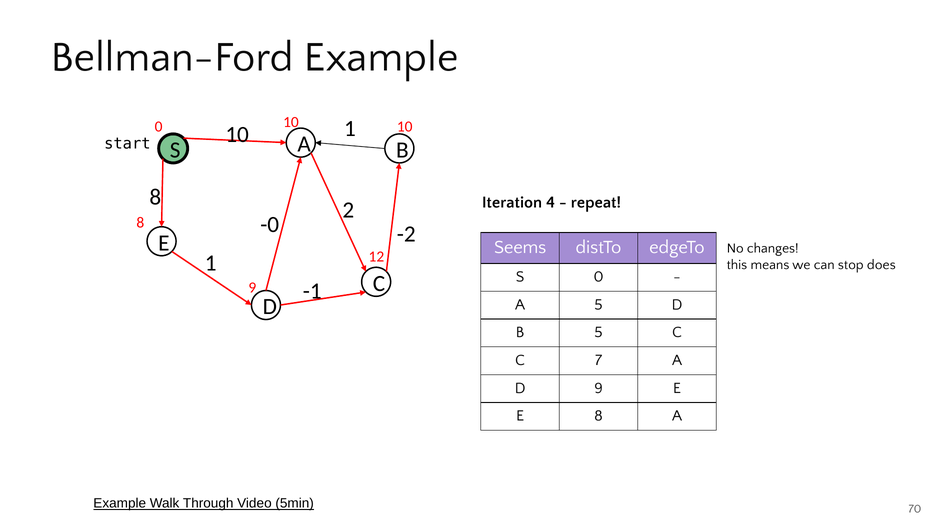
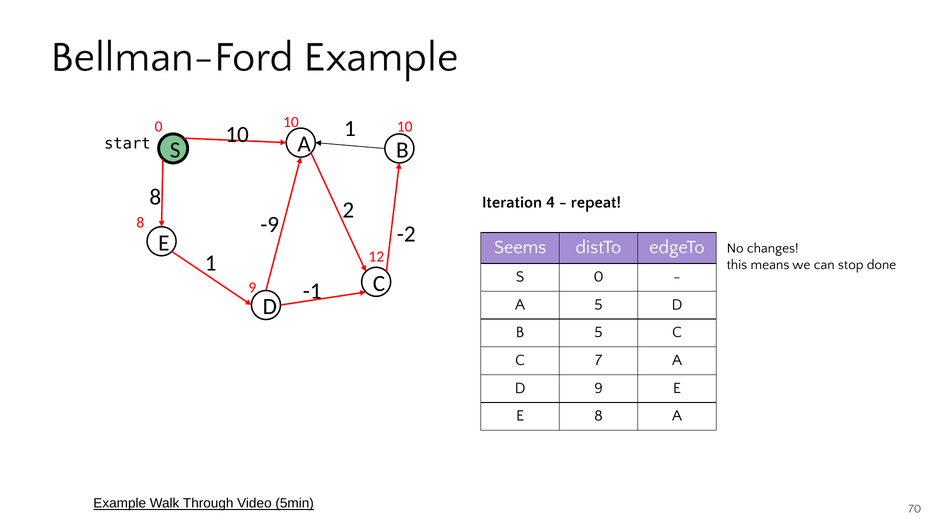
-0: -0 -> -9
does: does -> done
